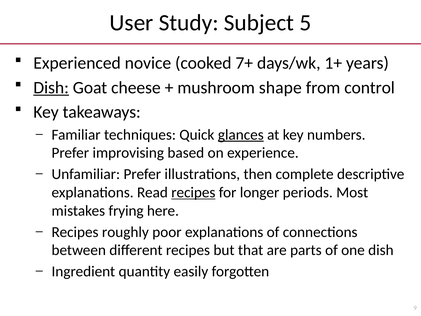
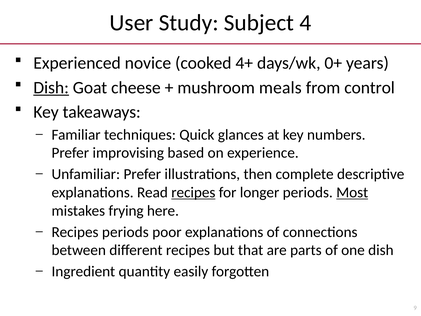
5: 5 -> 4
7+: 7+ -> 4+
1+: 1+ -> 0+
shape: shape -> meals
glances underline: present -> none
Most underline: none -> present
Recipes roughly: roughly -> periods
